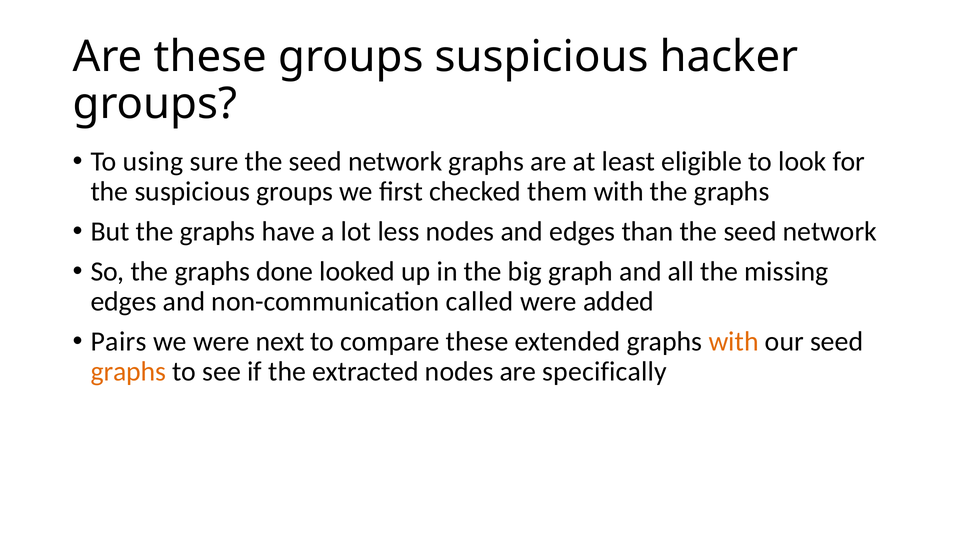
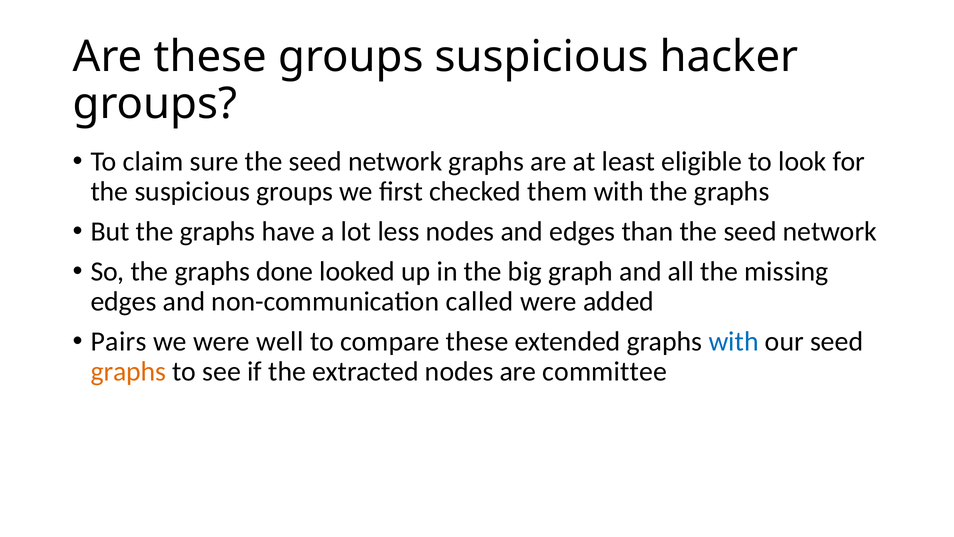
using: using -> claim
next: next -> well
with at (734, 341) colour: orange -> blue
specifically: specifically -> committee
